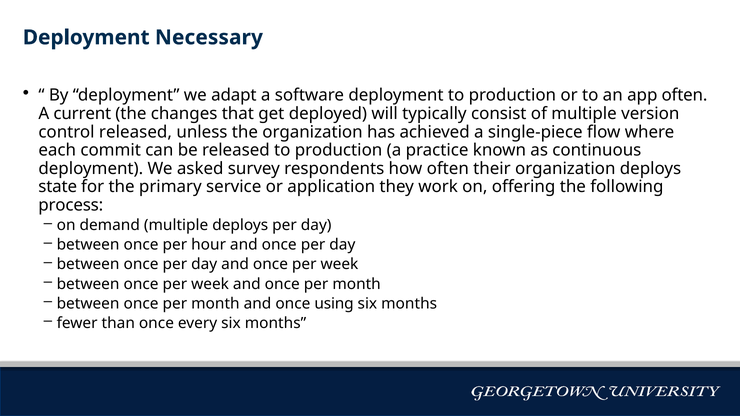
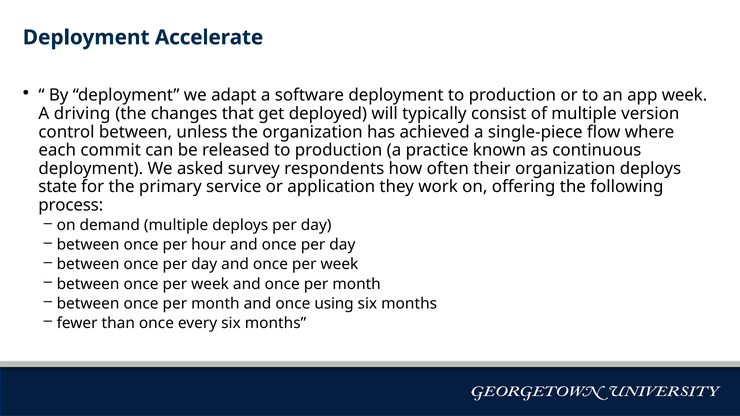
Necessary: Necessary -> Accelerate
app often: often -> week
current: current -> driving
control released: released -> between
